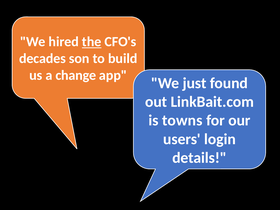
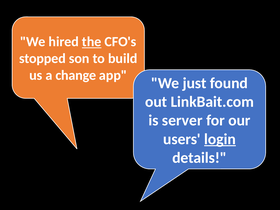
decades: decades -> stopped
towns: towns -> server
login underline: none -> present
